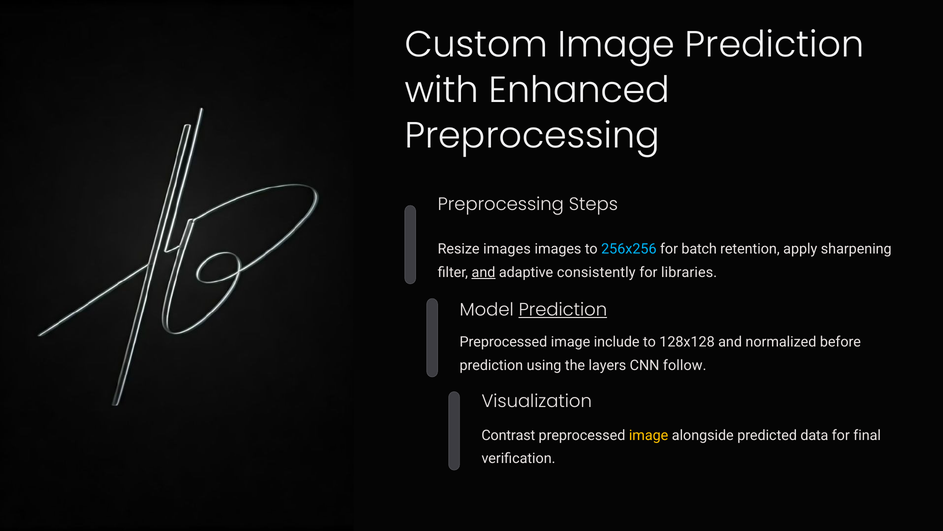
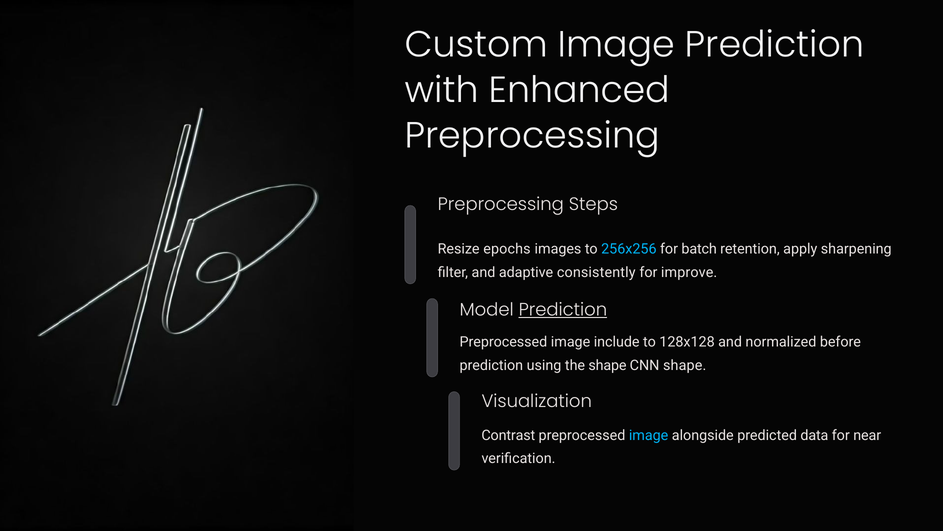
Resize images: images -> epochs
and at (483, 272) underline: present -> none
libraries: libraries -> improve
the layers: layers -> shape
CNN follow: follow -> shape
image at (649, 435) colour: yellow -> light blue
final: final -> near
